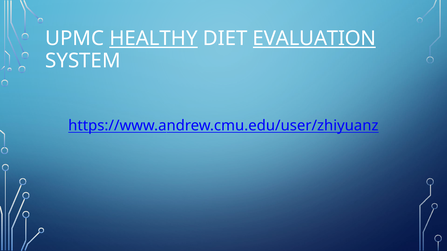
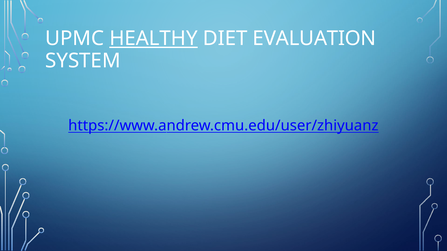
EVALUATION underline: present -> none
